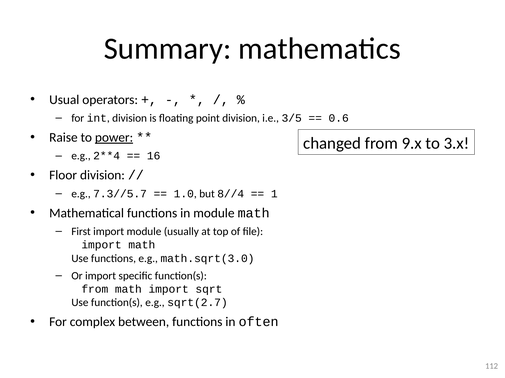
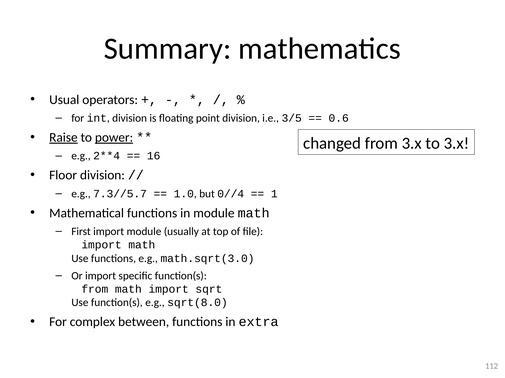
Raise underline: none -> present
from 9.x: 9.x -> 3.x
8//4: 8//4 -> 0//4
sqrt(2.7: sqrt(2.7 -> sqrt(8.0
often: often -> extra
